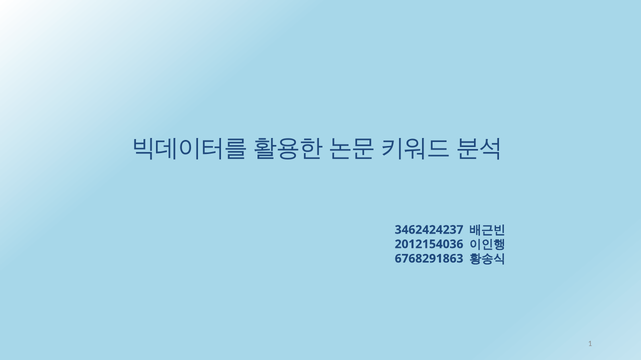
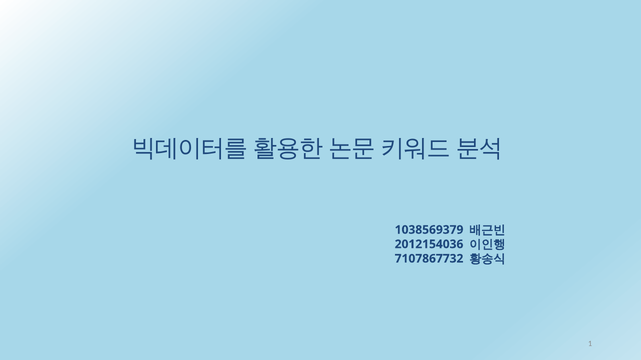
3462424237: 3462424237 -> 1038569379
6768291863: 6768291863 -> 7107867732
